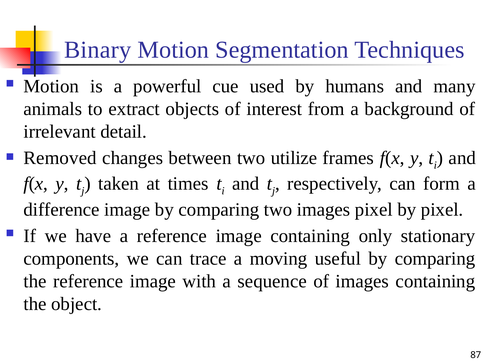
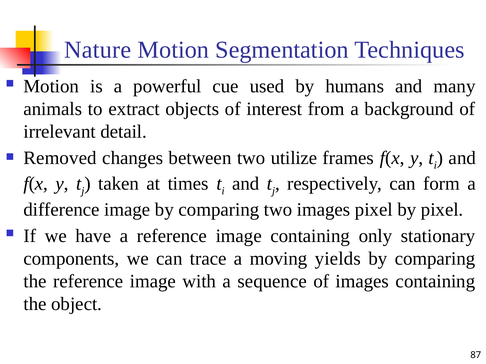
Binary: Binary -> Nature
useful: useful -> yields
